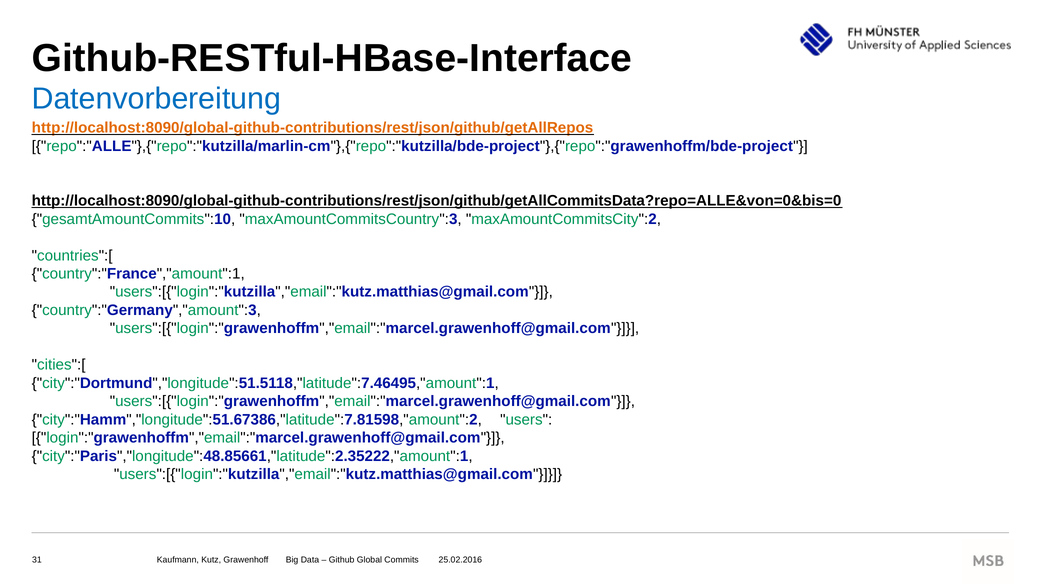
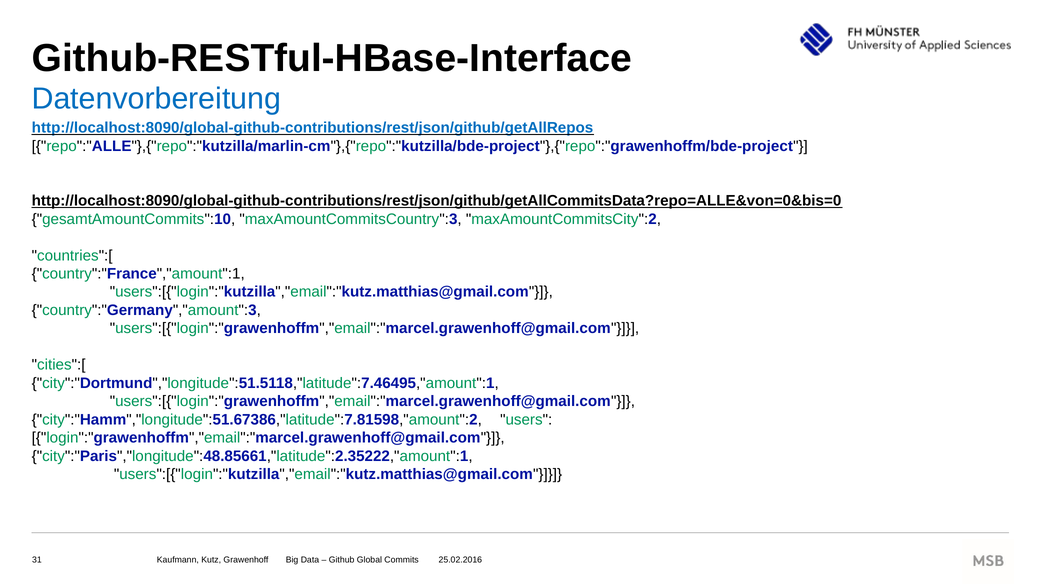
http://localhost:8090/global-github-contributions/rest/json/github/getAllRepos colour: orange -> blue
